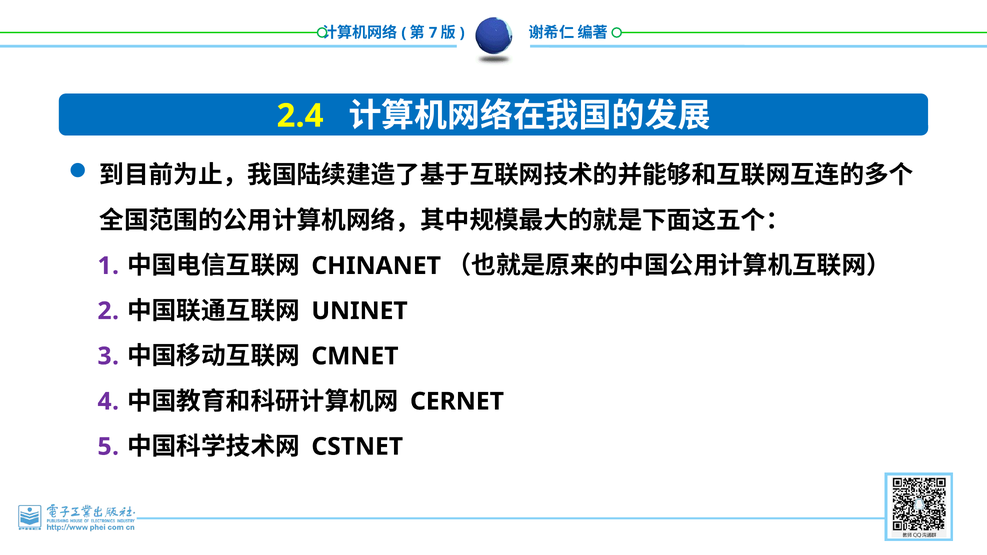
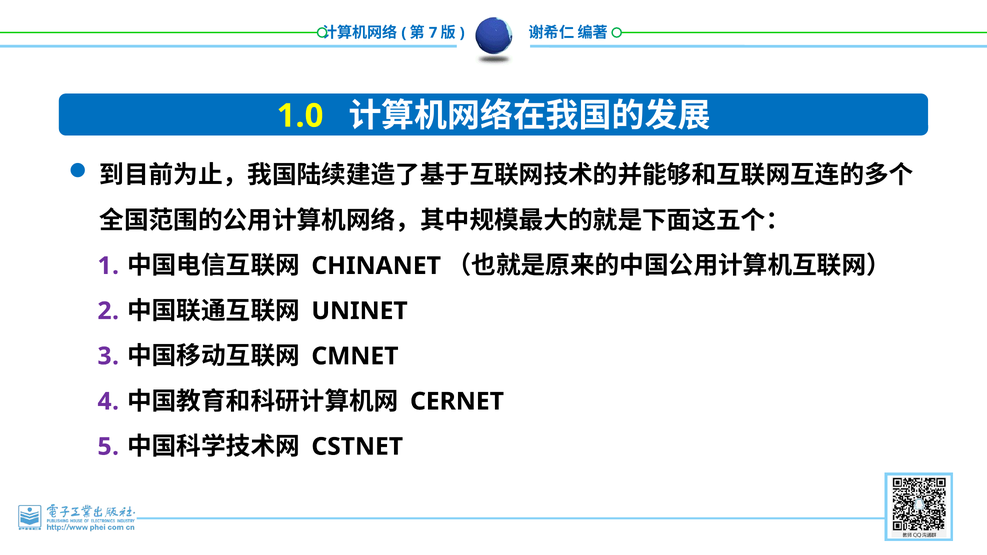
2.4: 2.4 -> 1.0
